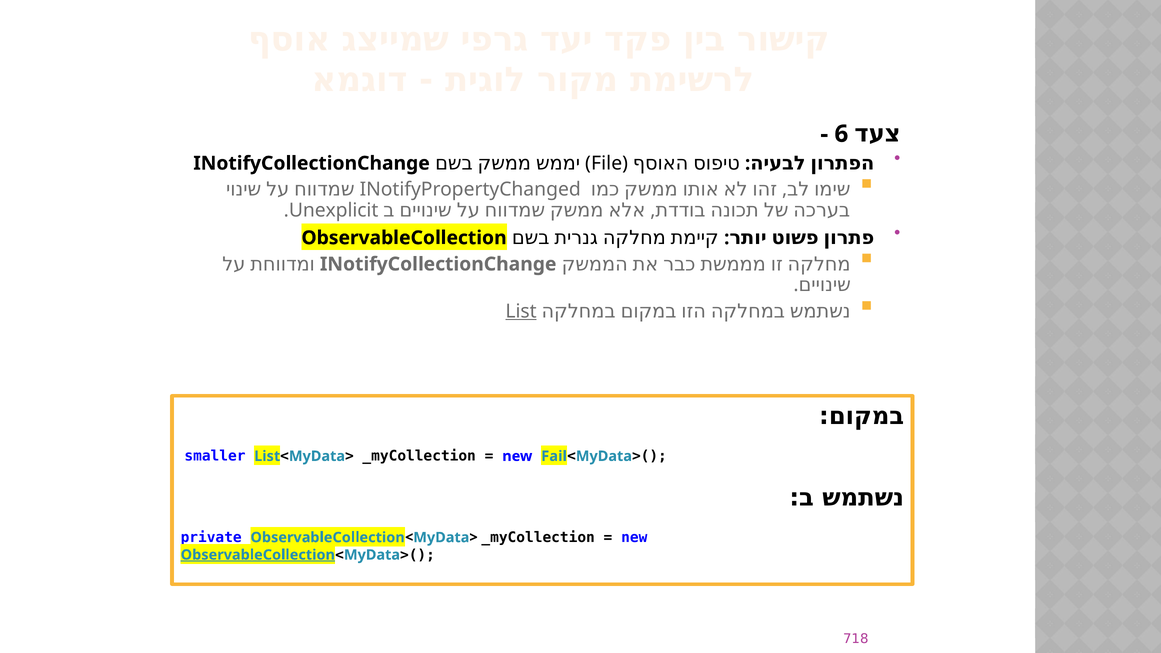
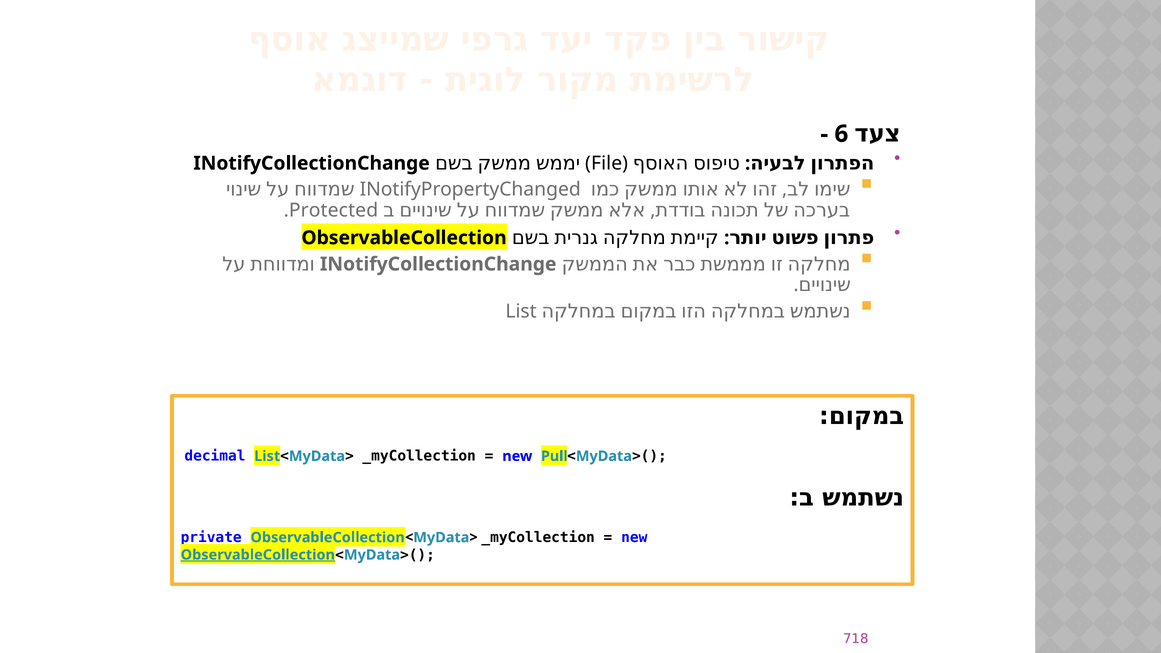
Unexplicit: Unexplicit -> Protected
List at (521, 311) underline: present -> none
smaller: smaller -> decimal
Fail: Fail -> Pull
